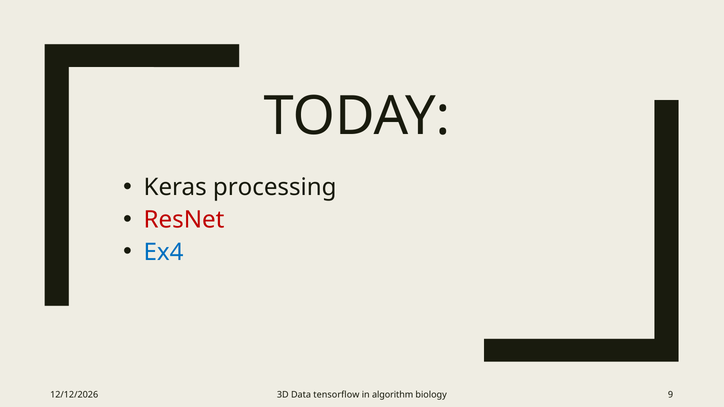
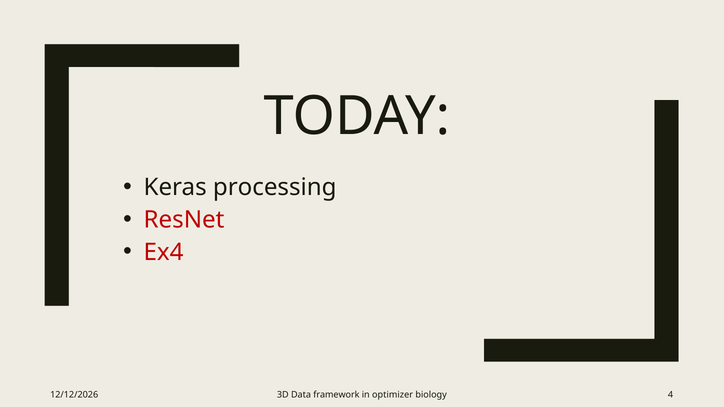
Ex4 colour: blue -> red
tensorflow: tensorflow -> framework
algorithm: algorithm -> optimizer
9: 9 -> 4
